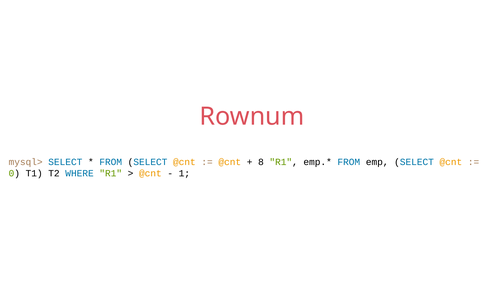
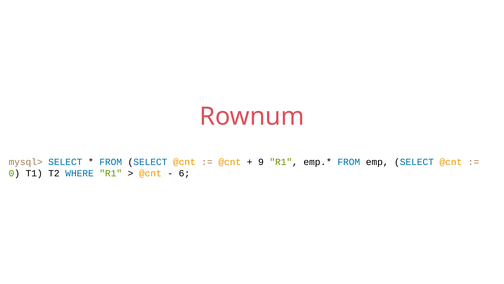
8: 8 -> 9
1: 1 -> 6
